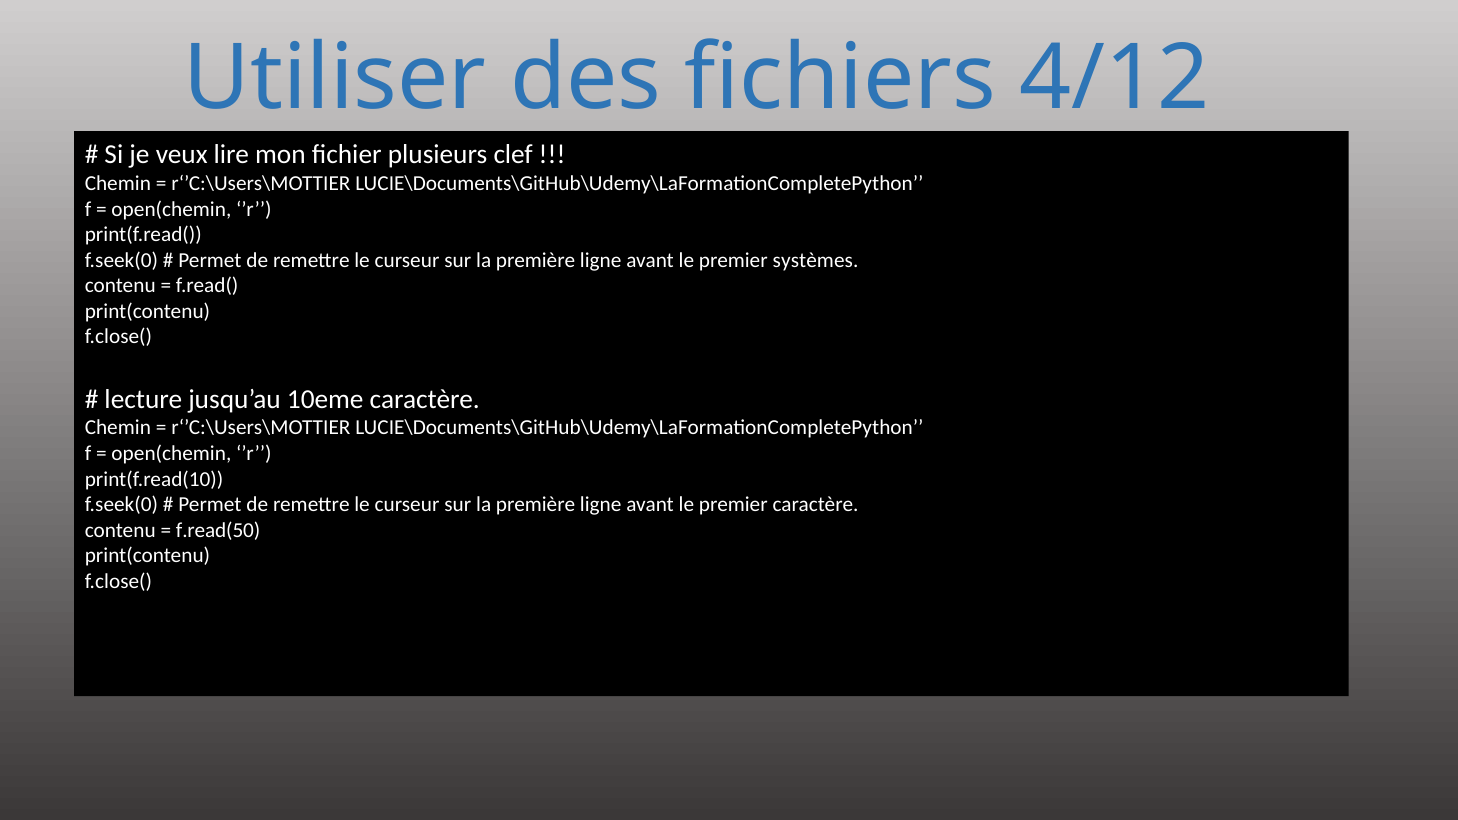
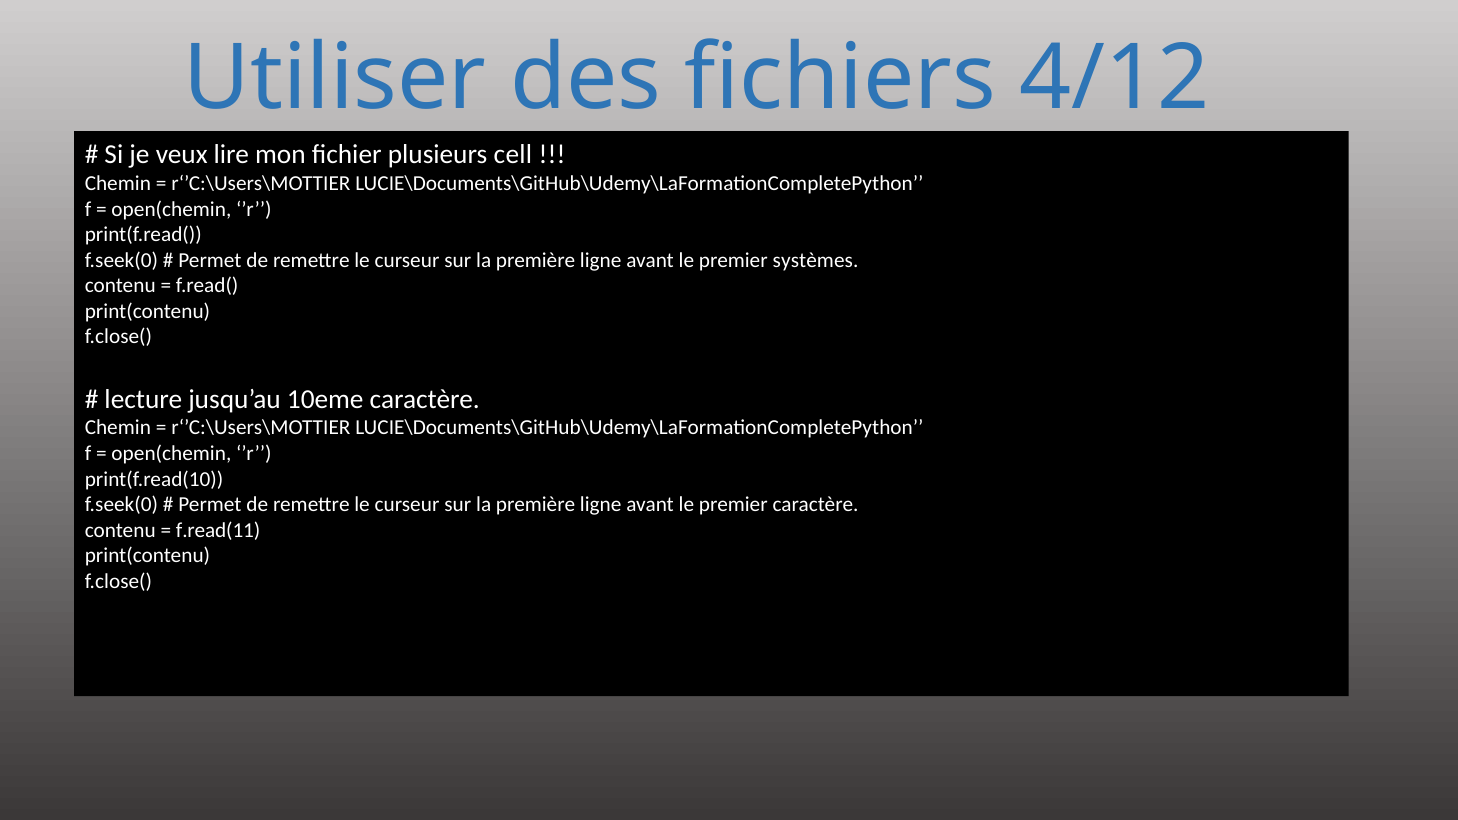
clef: clef -> cell
f.read(50: f.read(50 -> f.read(11
